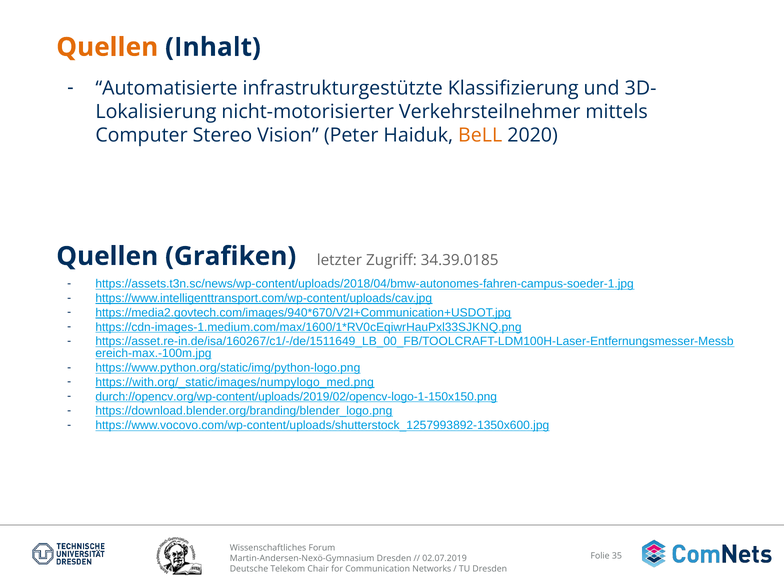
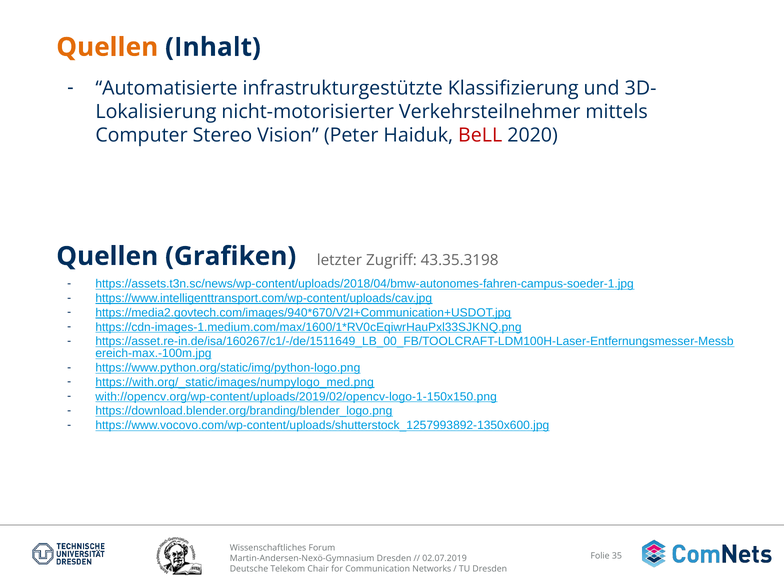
BeLL colour: orange -> red
34.39.0185: 34.39.0185 -> 43.35.3198
durch://opencv.org/wp-content/uploads/2019/02/opencv-logo-1-150x150.png: durch://opencv.org/wp-content/uploads/2019/02/opencv-logo-1-150x150.png -> with://opencv.org/wp-content/uploads/2019/02/opencv-logo-1-150x150.png
